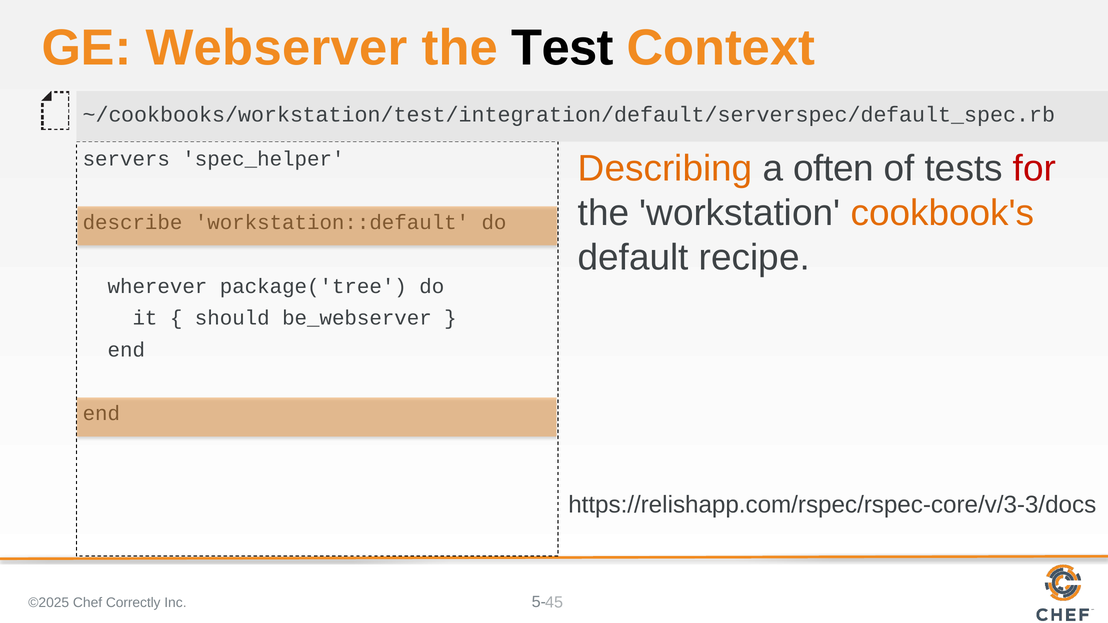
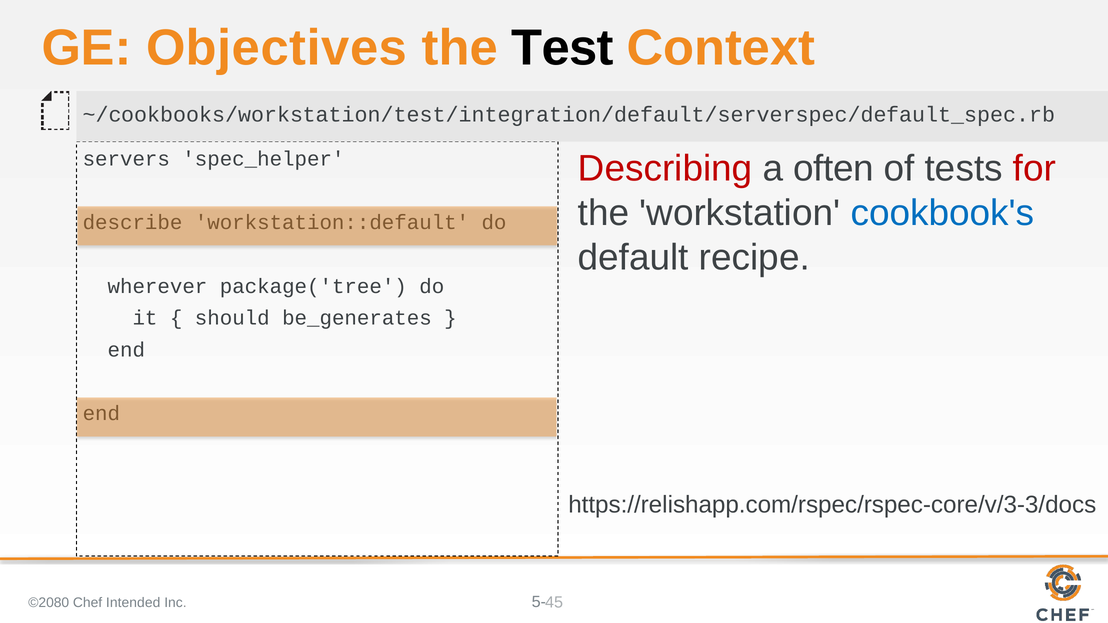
Webserver: Webserver -> Objectives
Describing colour: orange -> red
cookbook's colour: orange -> blue
be_webserver: be_webserver -> be_generates
©2025: ©2025 -> ©2080
Correctly: Correctly -> Intended
